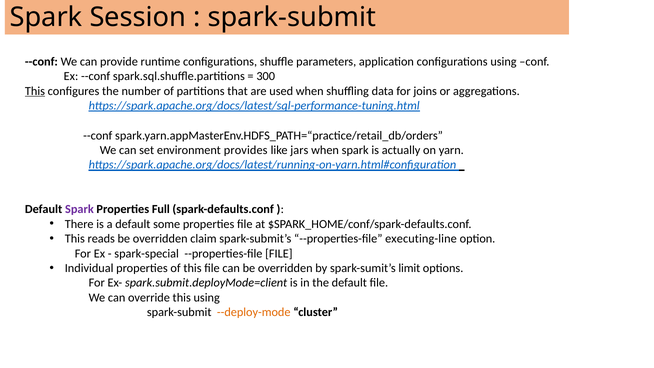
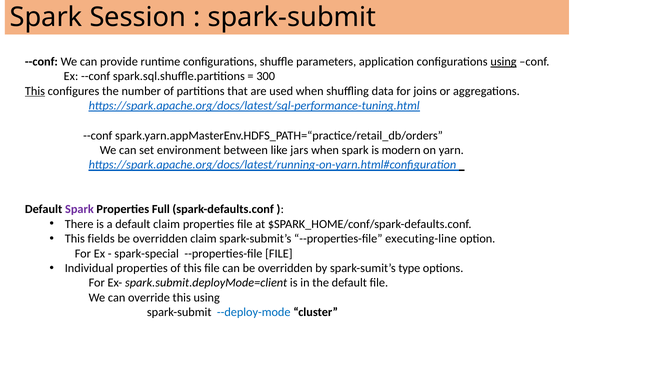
using at (503, 62) underline: none -> present
provides: provides -> between
actually: actually -> modern
default some: some -> claim
reads: reads -> fields
limit: limit -> type
--deploy-mode colour: orange -> blue
